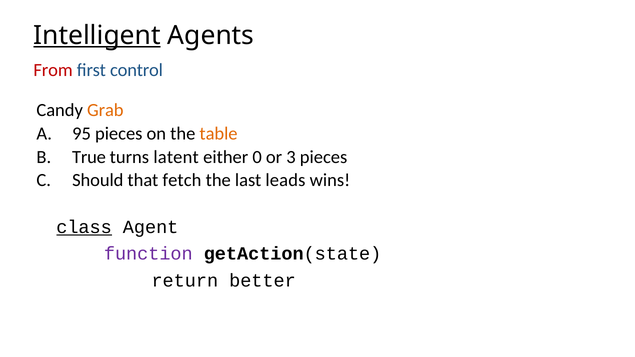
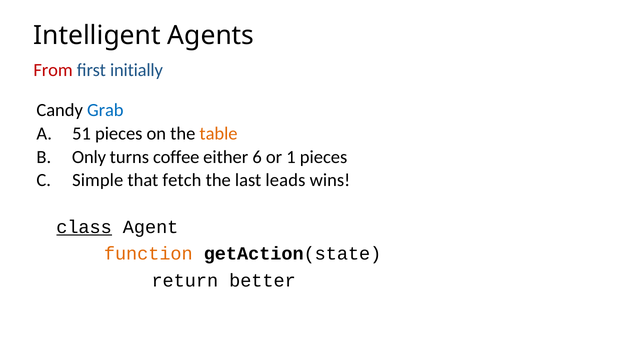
Intelligent underline: present -> none
control: control -> initially
Grab colour: orange -> blue
95: 95 -> 51
True: True -> Only
latent: latent -> coffee
0: 0 -> 6
3: 3 -> 1
Should: Should -> Simple
function colour: purple -> orange
